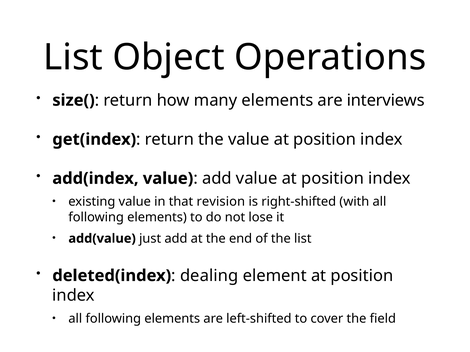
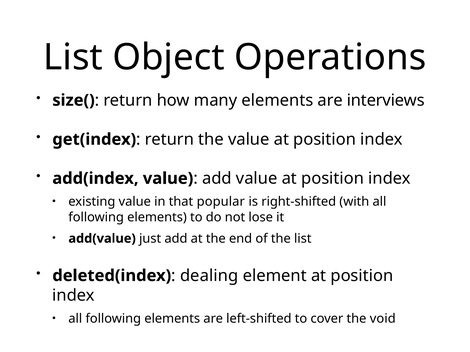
revision: revision -> popular
field: field -> void
